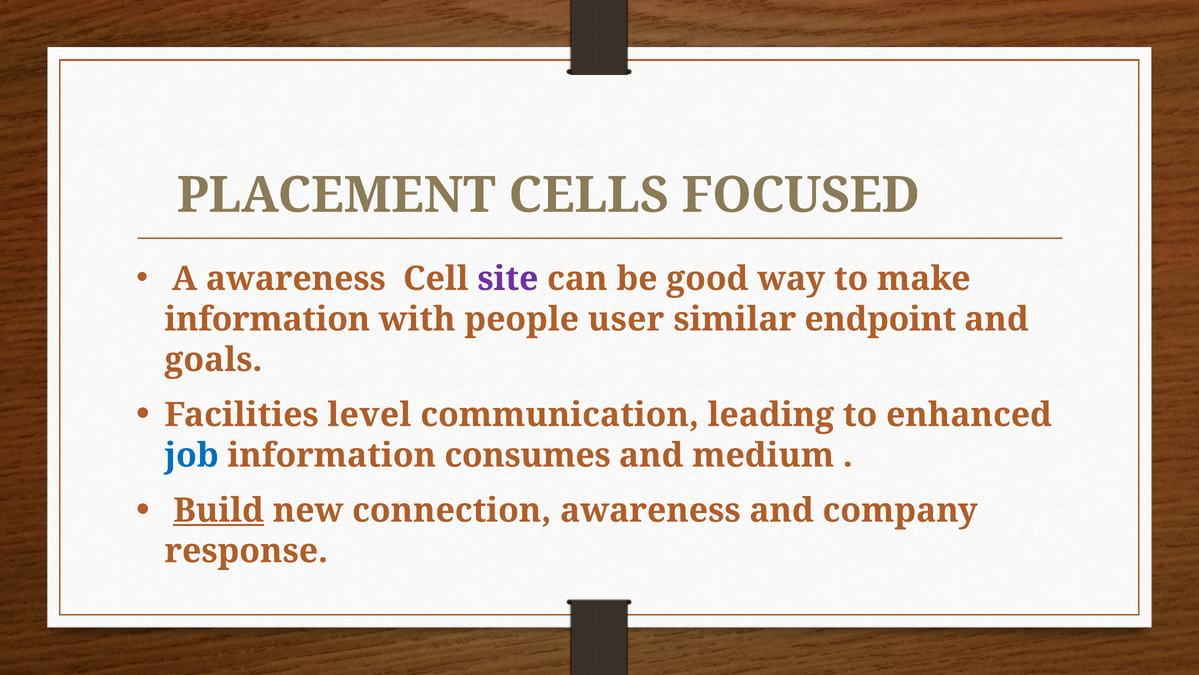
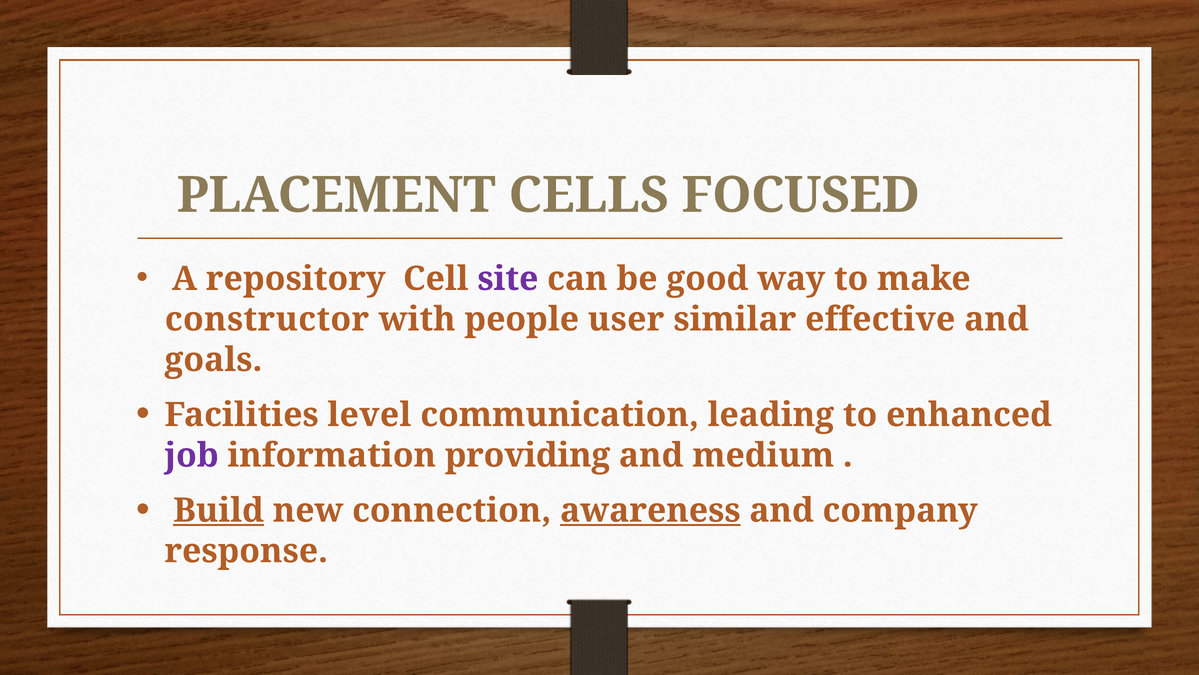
A awareness: awareness -> repository
information at (267, 319): information -> constructor
endpoint: endpoint -> effective
job colour: blue -> purple
consumes: consumes -> providing
awareness at (650, 510) underline: none -> present
